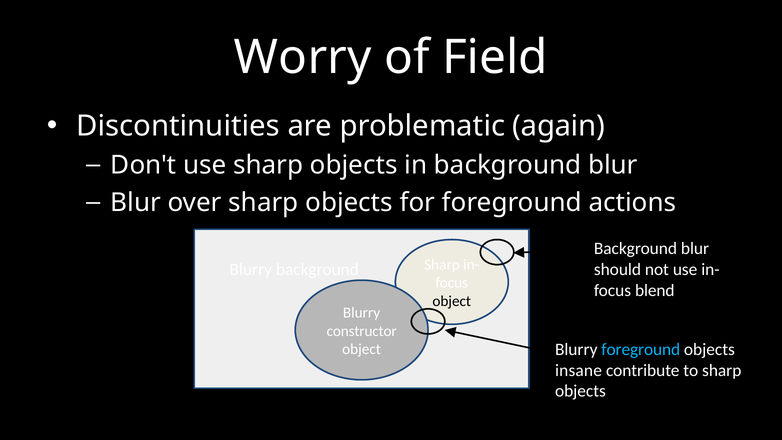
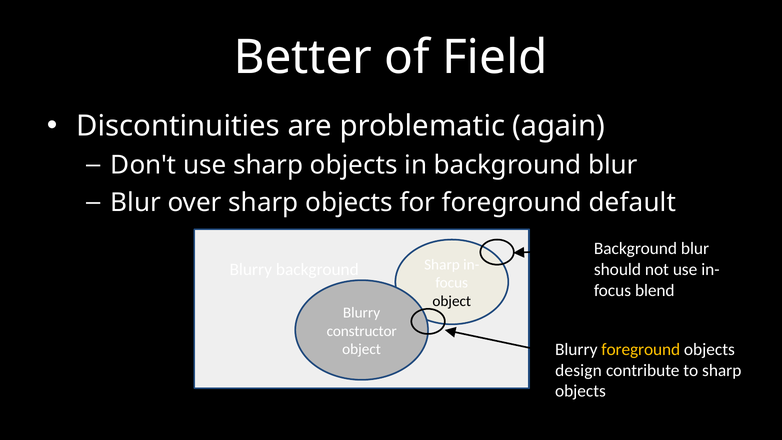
Worry: Worry -> Better
actions: actions -> default
foreground at (641, 349) colour: light blue -> yellow
insane: insane -> design
